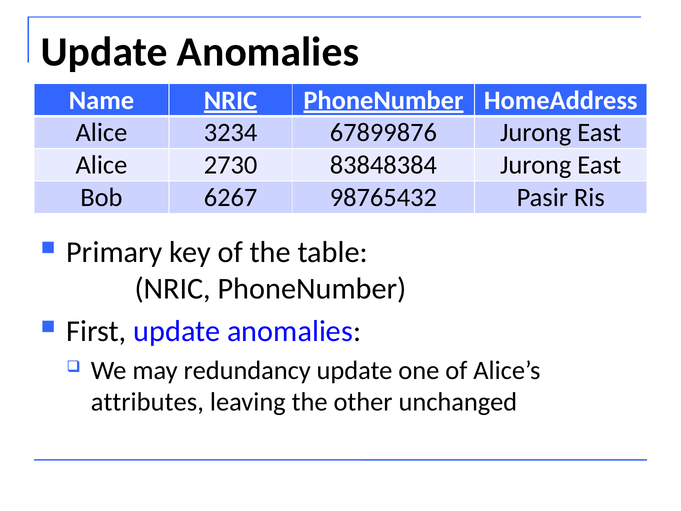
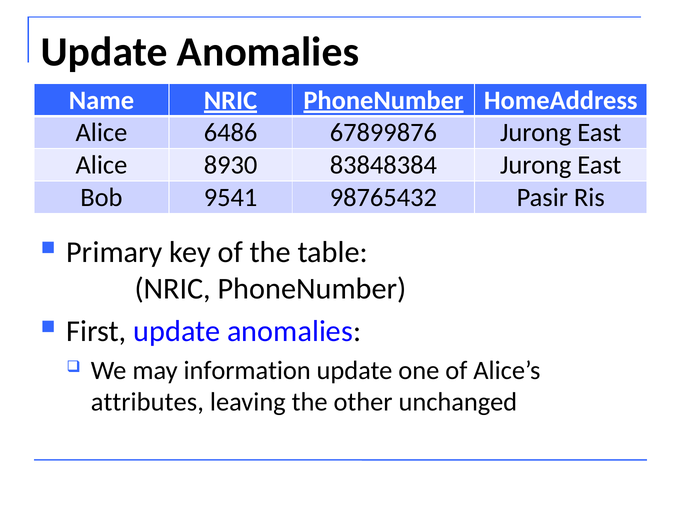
3234: 3234 -> 6486
2730: 2730 -> 8930
6267: 6267 -> 9541
redundancy: redundancy -> information
